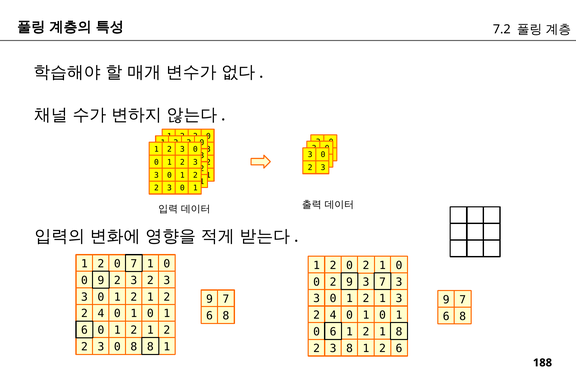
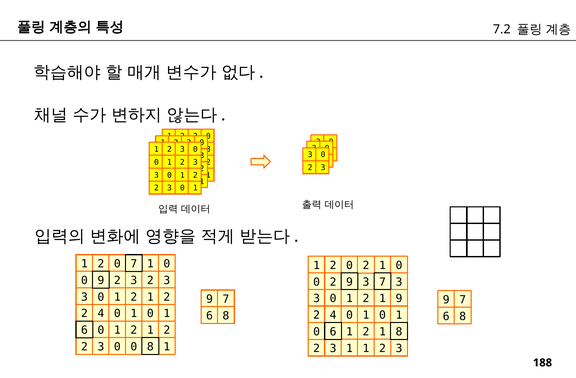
1 3: 3 -> 9
8 at (134, 347): 8 -> 0
3 8: 8 -> 1
1 6: 6 -> 3
